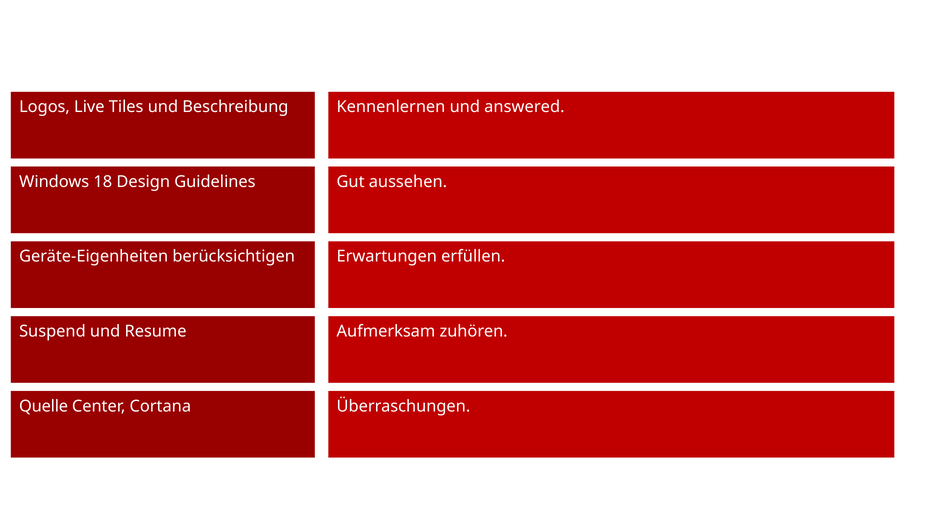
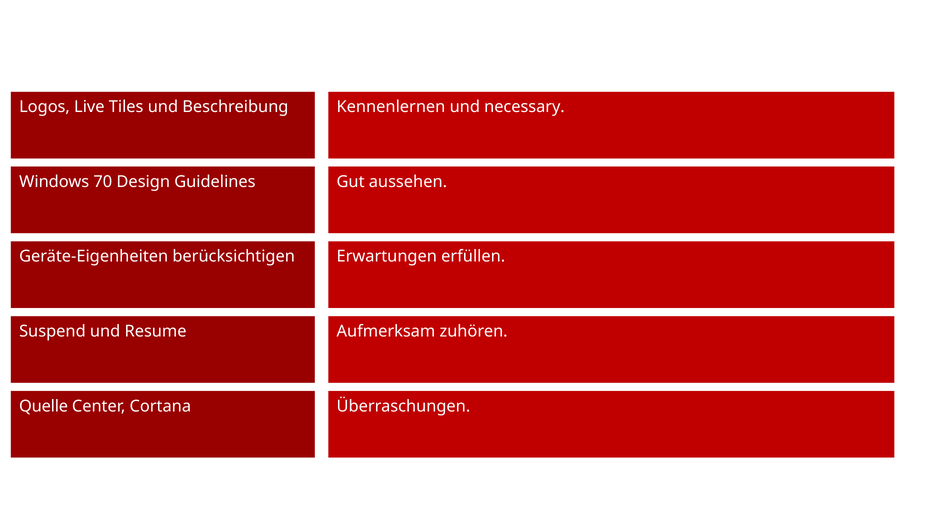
answered: answered -> necessary
18: 18 -> 70
